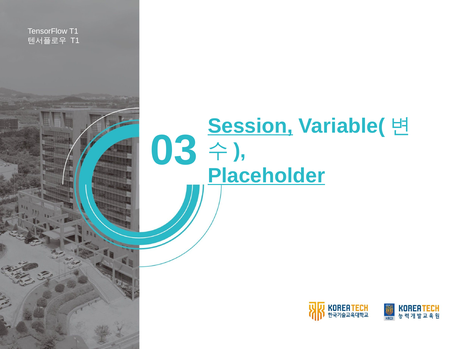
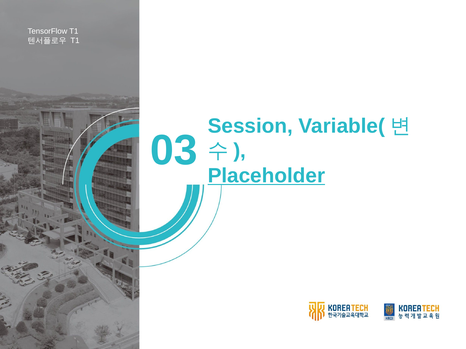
Session underline: present -> none
